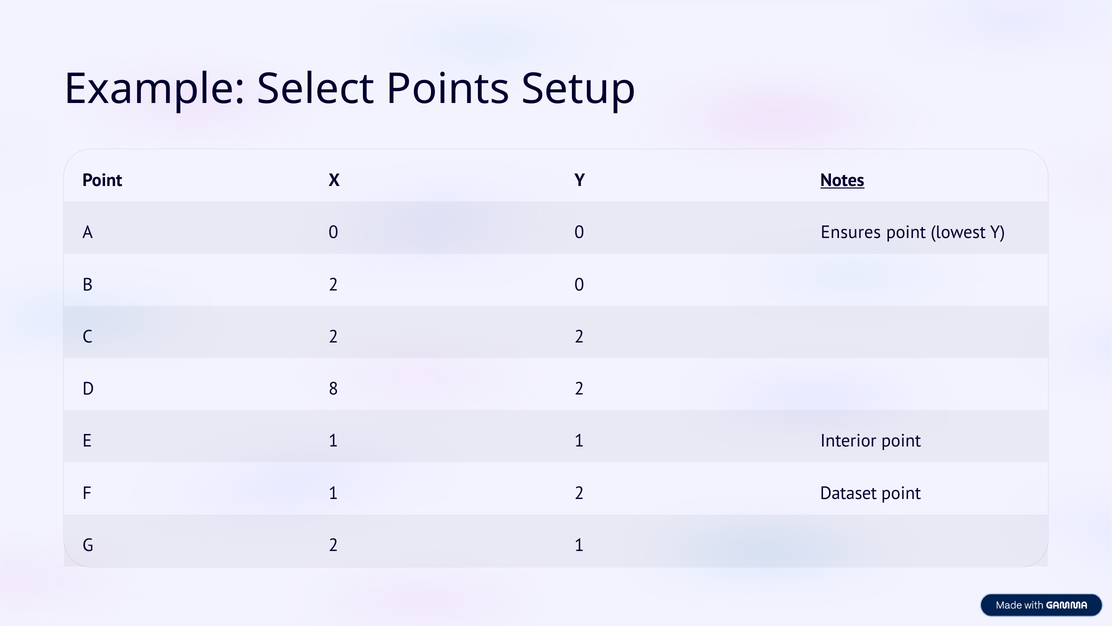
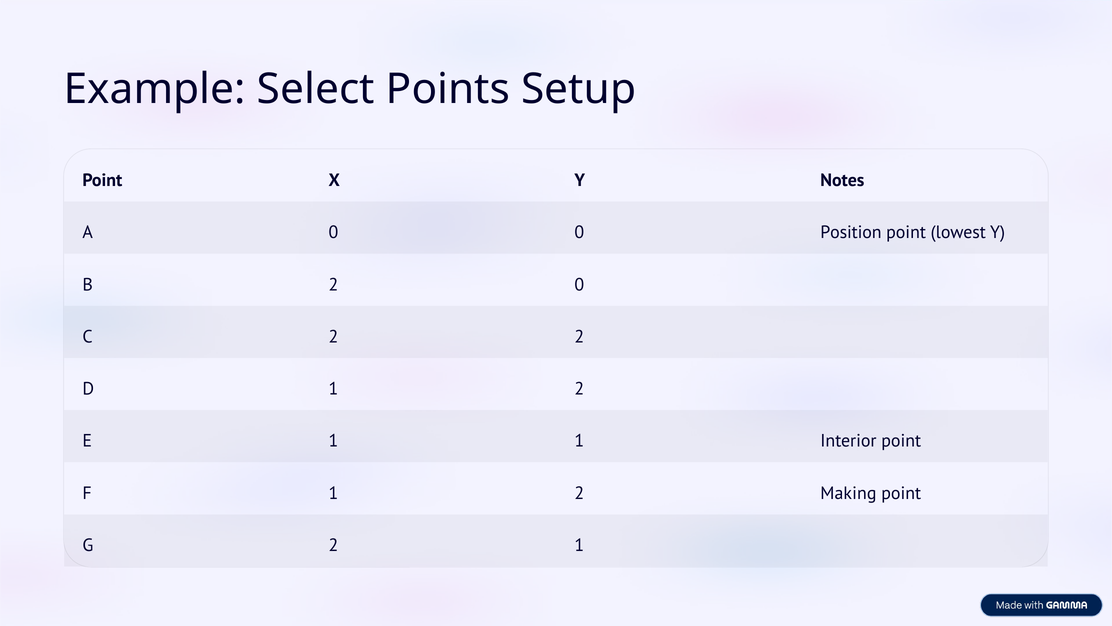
Notes underline: present -> none
Ensures: Ensures -> Position
D 8: 8 -> 1
Dataset: Dataset -> Making
